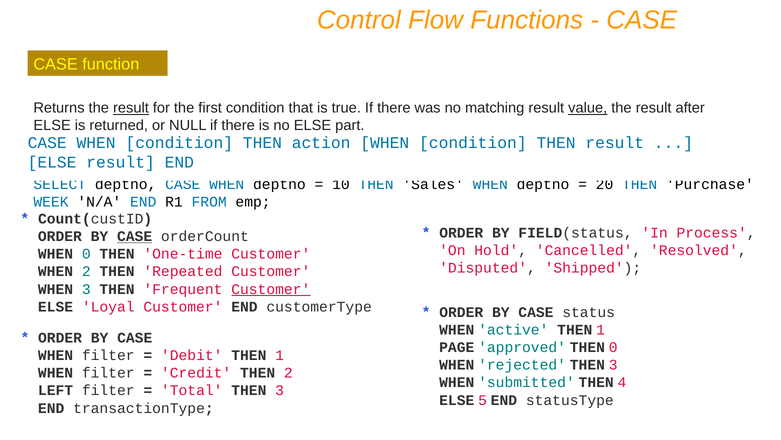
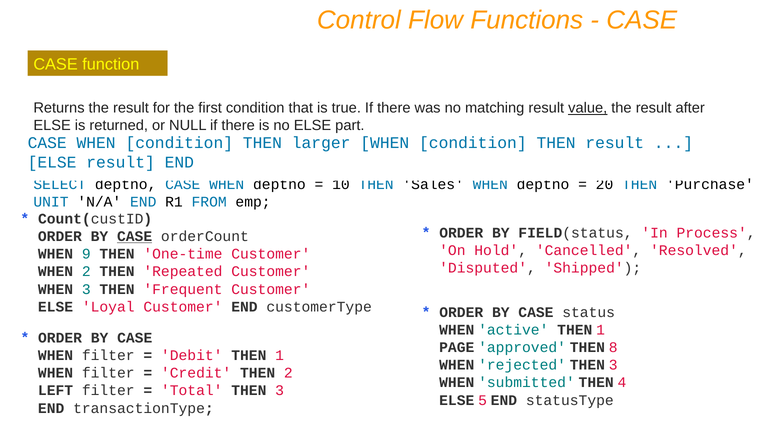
result at (131, 108) underline: present -> none
action: action -> larger
WEEK: WEEK -> UNIT
WHEN 0: 0 -> 9
Customer at (271, 289) underline: present -> none
THEN 0: 0 -> 8
